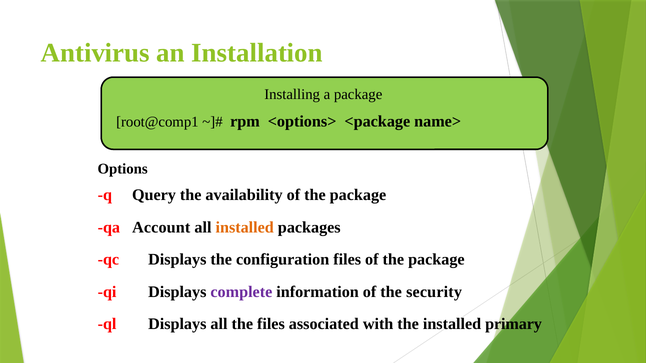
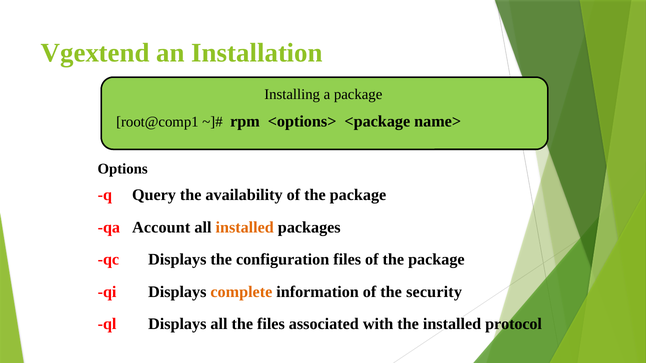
Antivirus: Antivirus -> Vgextend
complete colour: purple -> orange
primary: primary -> protocol
